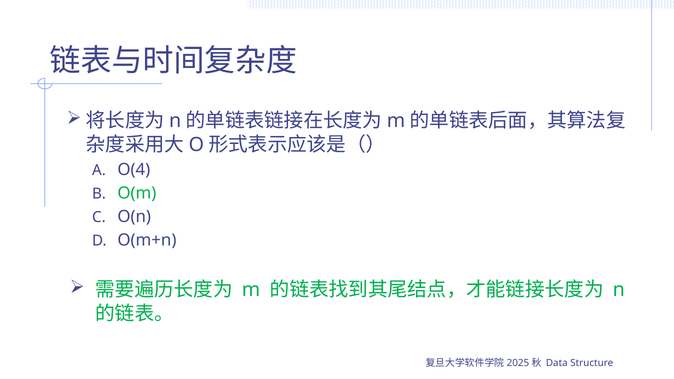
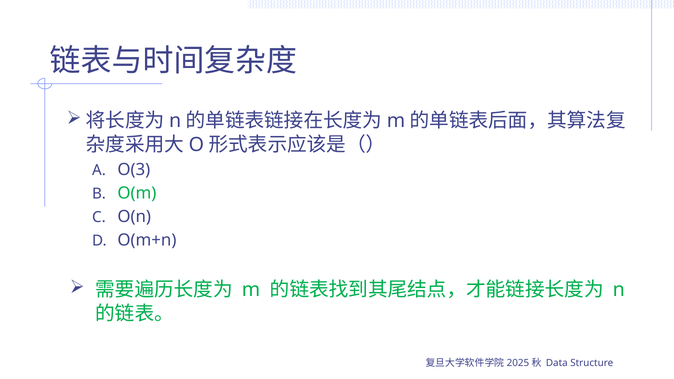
O(4: O(4 -> O(3
